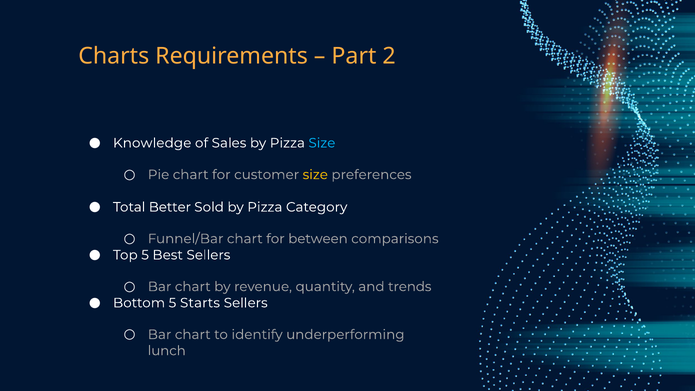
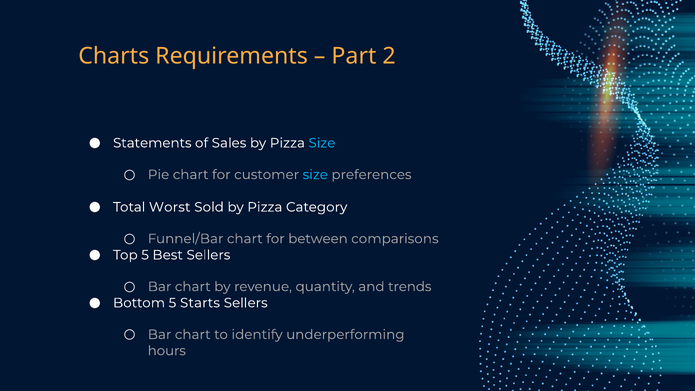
Knowledge: Knowledge -> Statements
size at (315, 175) colour: yellow -> light blue
Better: Better -> Worst
lunch: lunch -> hours
